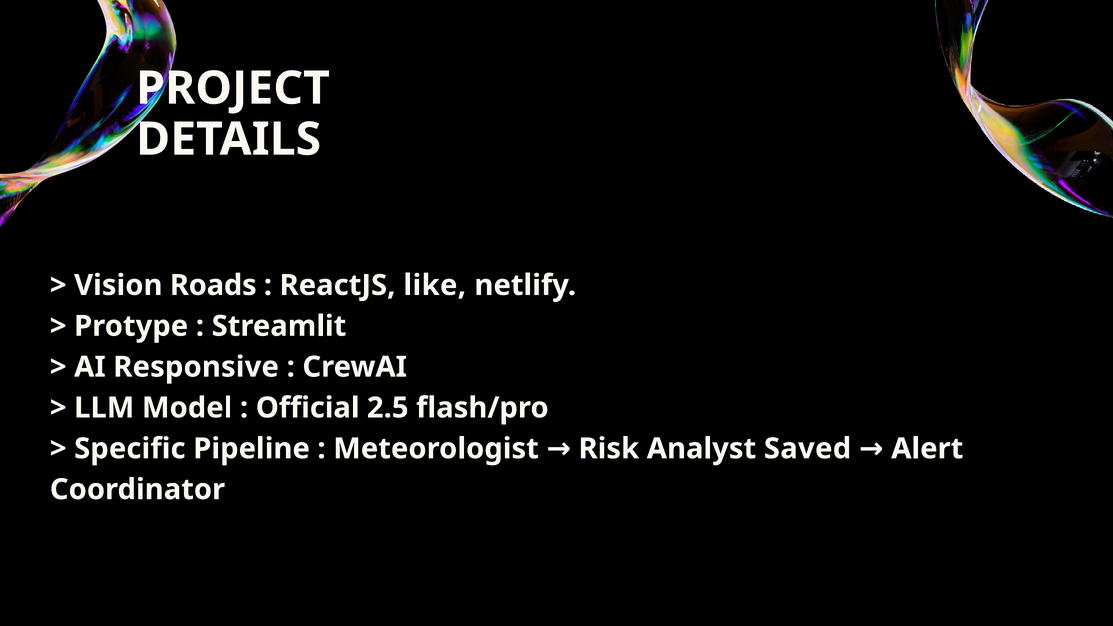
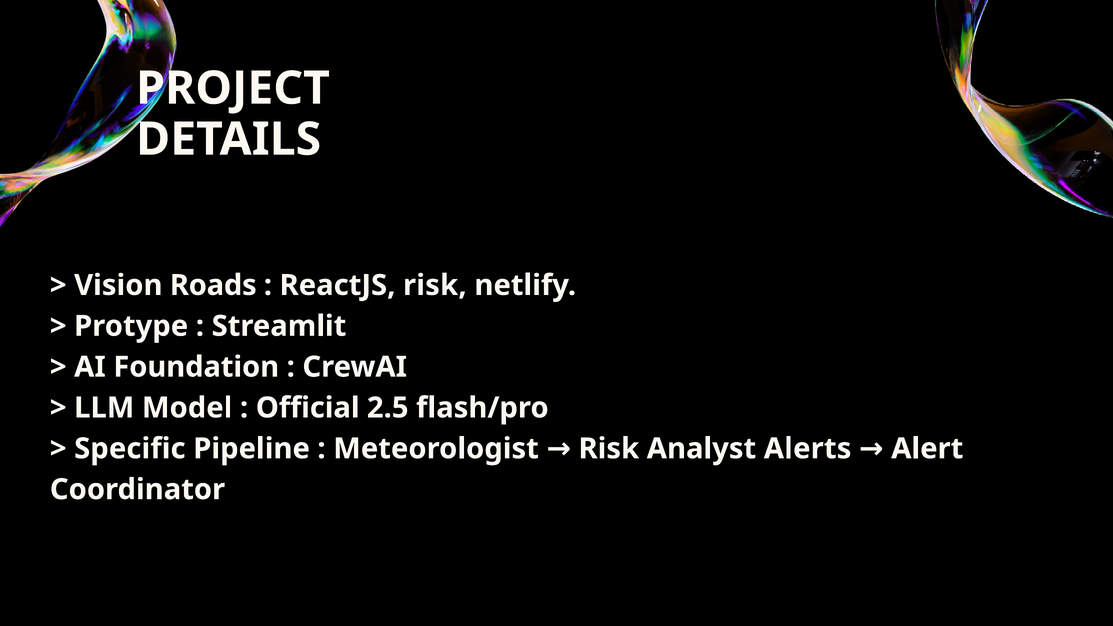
ReactJS like: like -> risk
Responsive: Responsive -> Foundation
Saved: Saved -> Alerts
